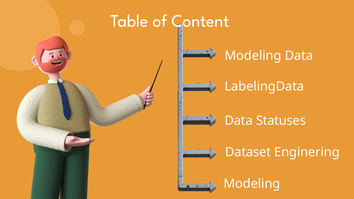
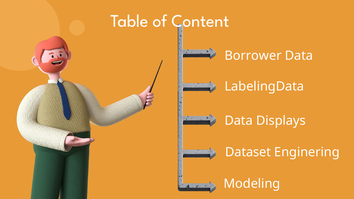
Modeling at (253, 56): Modeling -> Borrower
Statuses: Statuses -> Displays
